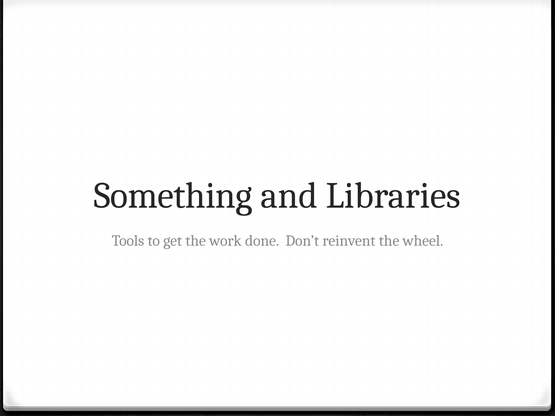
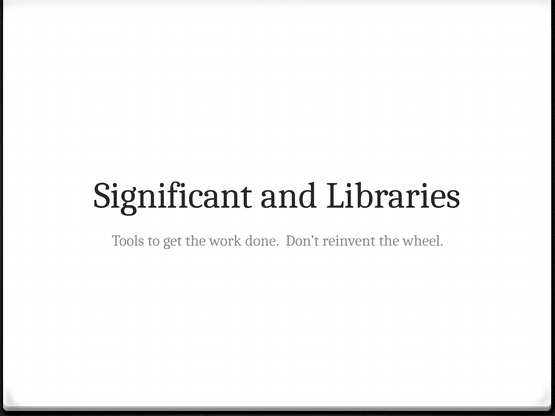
Something: Something -> Significant
